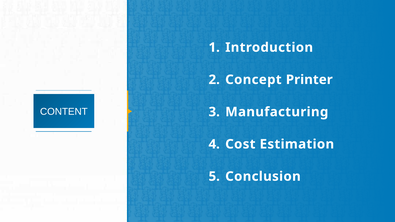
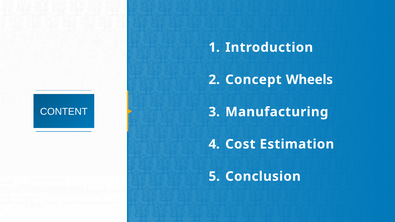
Printer: Printer -> Wheels
